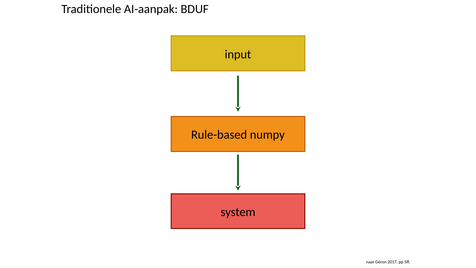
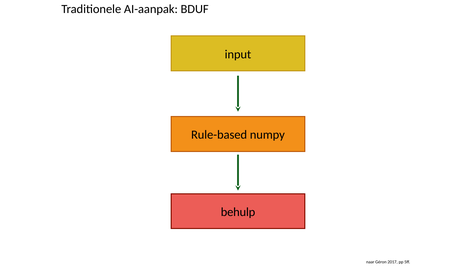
system: system -> behulp
